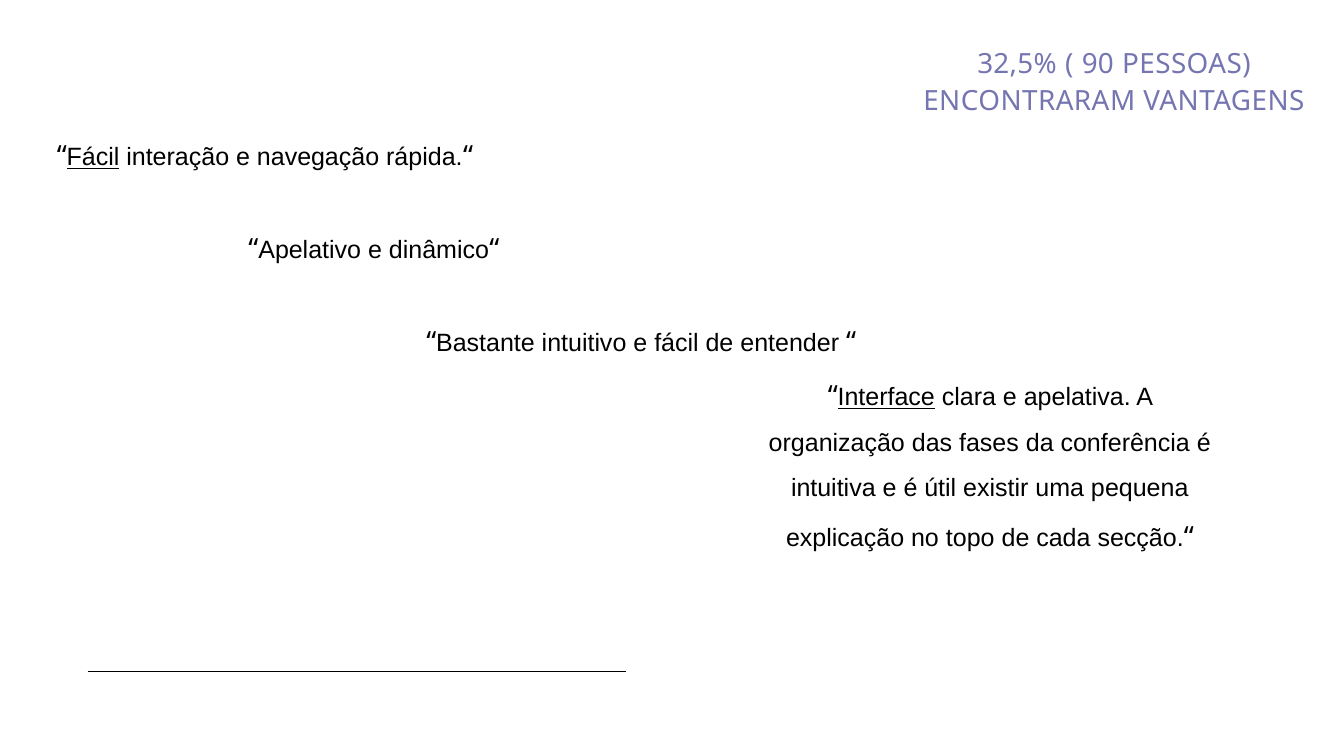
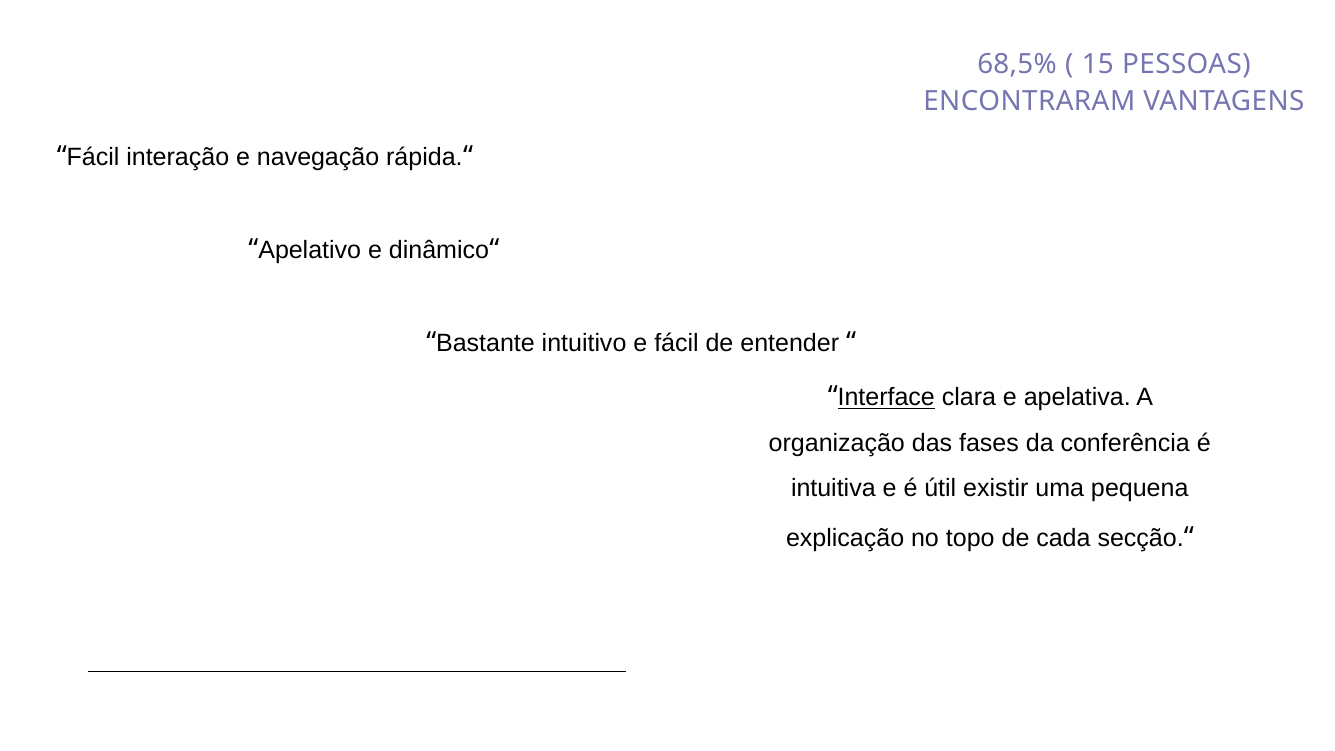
32,5%: 32,5% -> 68,5%
90: 90 -> 15
Fácil at (93, 158) underline: present -> none
